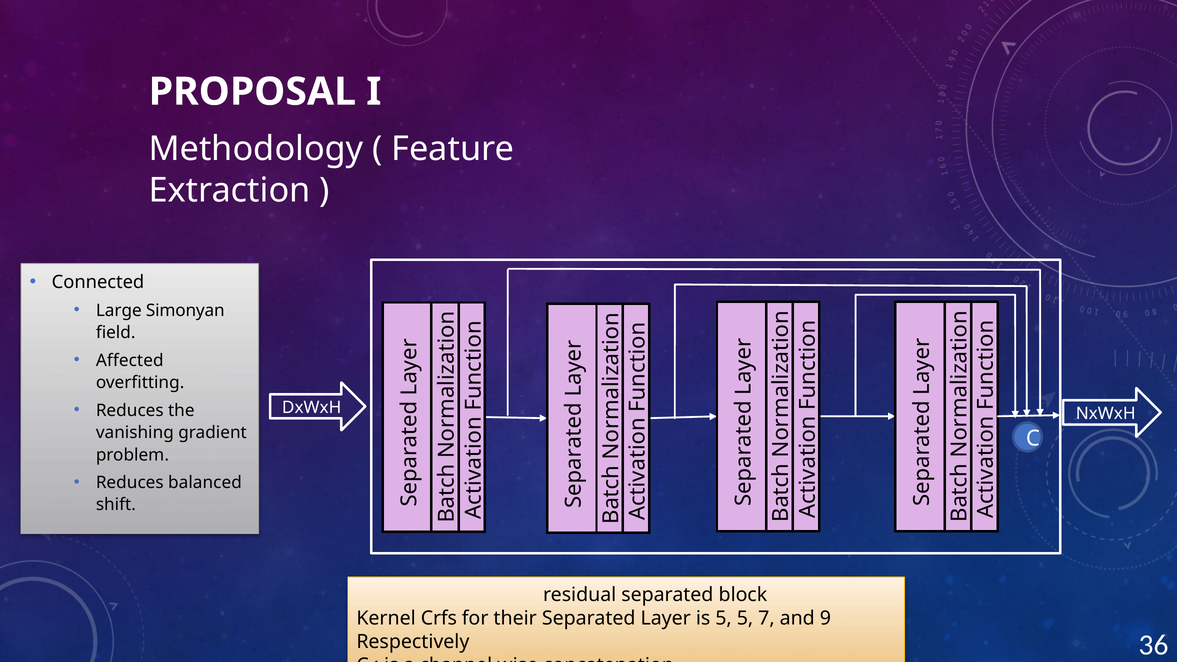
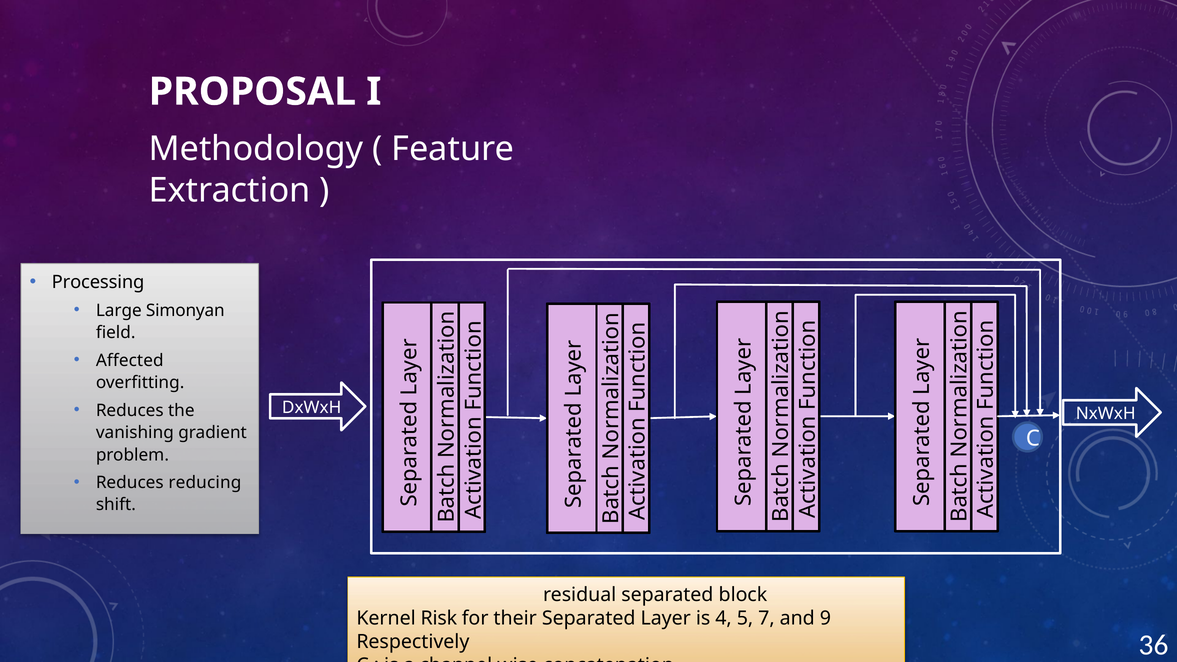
Connected: Connected -> Processing
balanced: balanced -> reducing
Crfs: Crfs -> Risk
is 5: 5 -> 4
